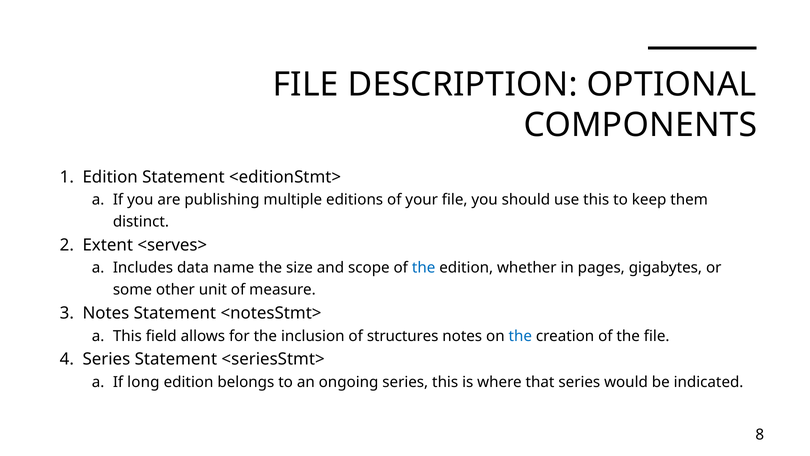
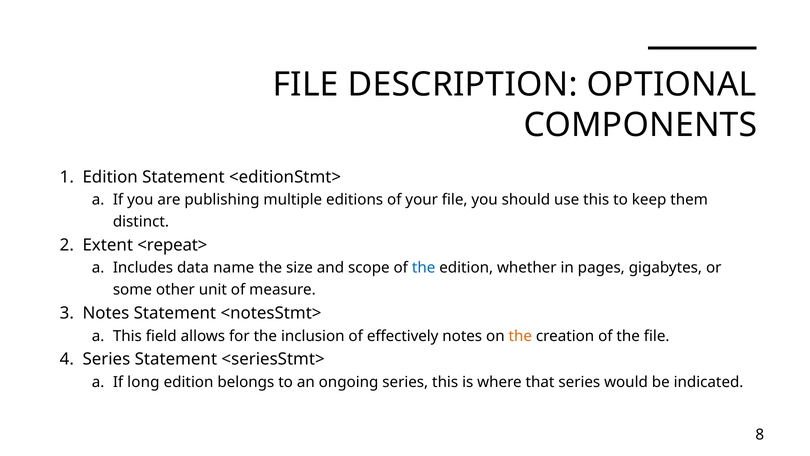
<serves>: <serves> -> <repeat>
structures: structures -> effectively
the at (520, 336) colour: blue -> orange
